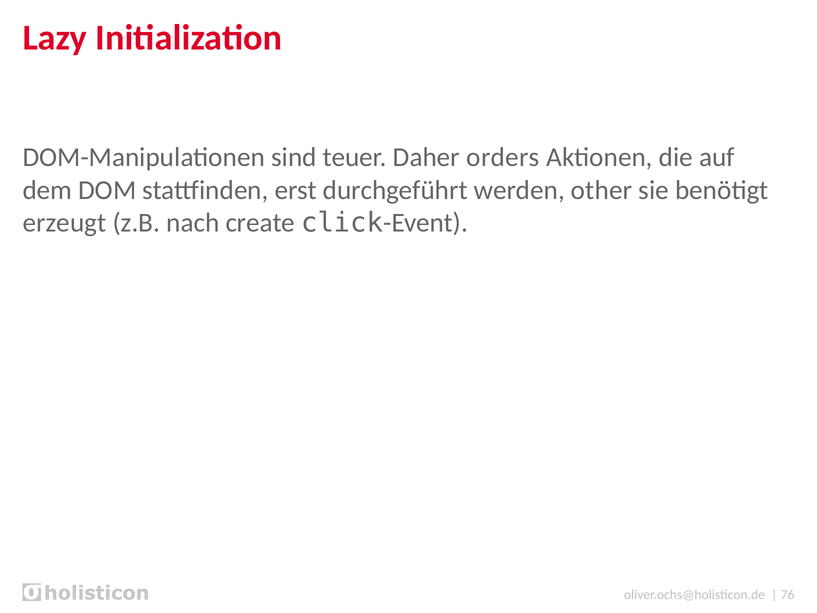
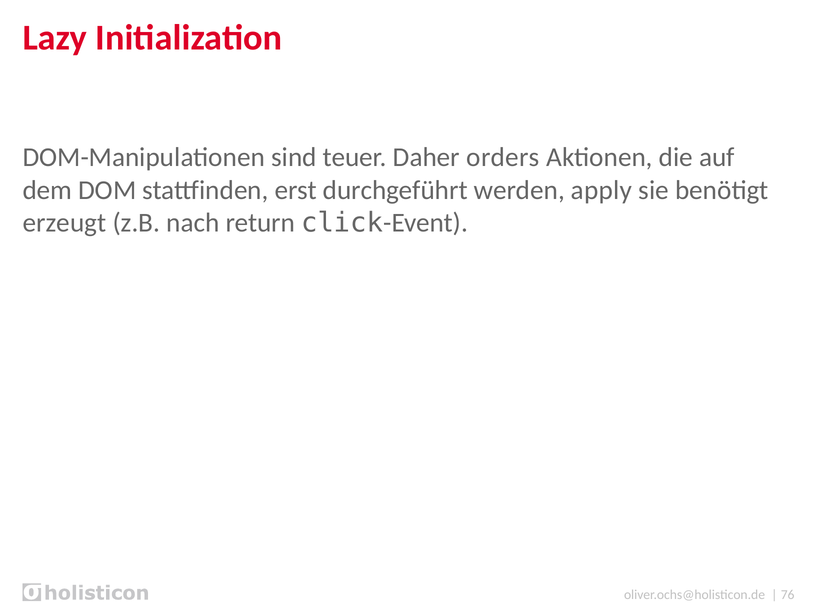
other: other -> apply
create: create -> return
